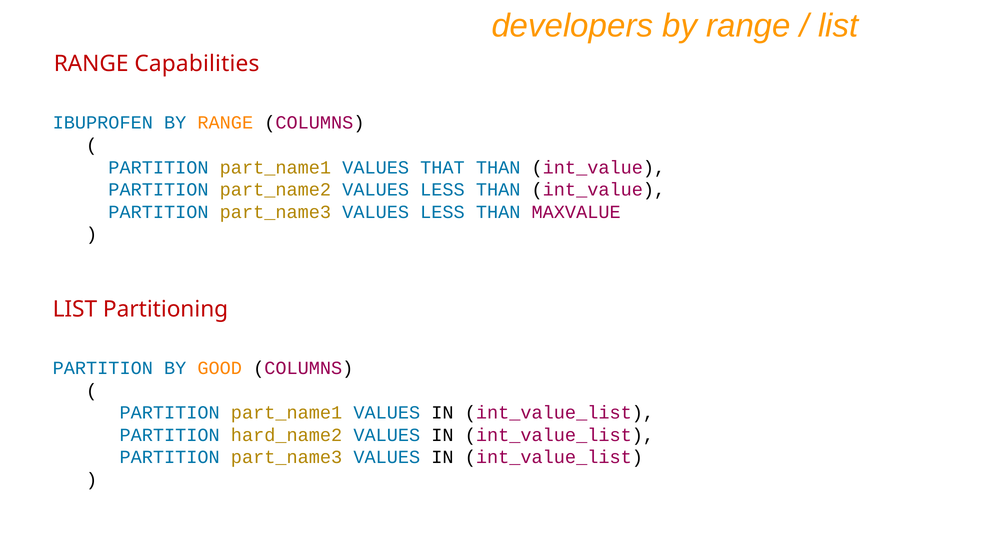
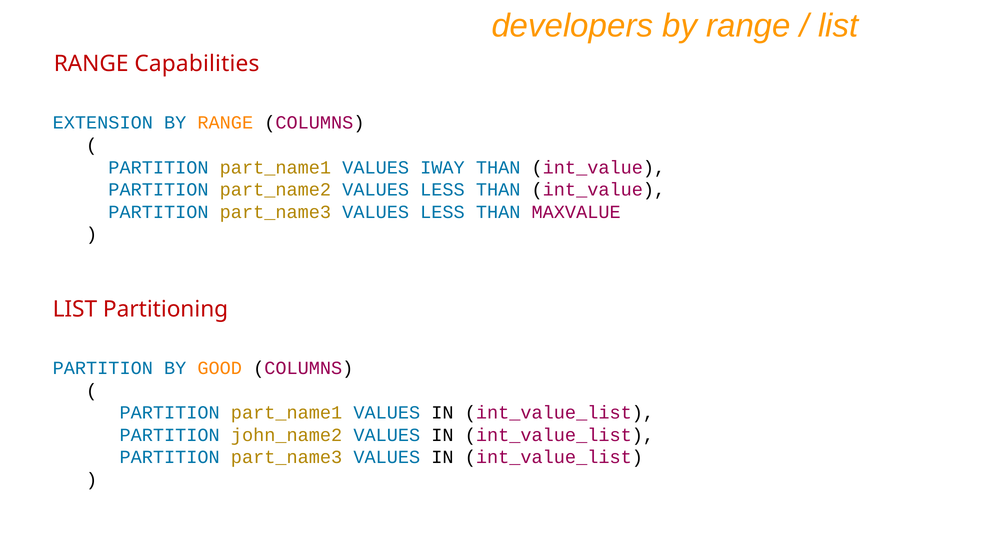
IBUPROFEN: IBUPROFEN -> EXTENSION
THAT: THAT -> IWAY
hard_name2: hard_name2 -> john_name2
